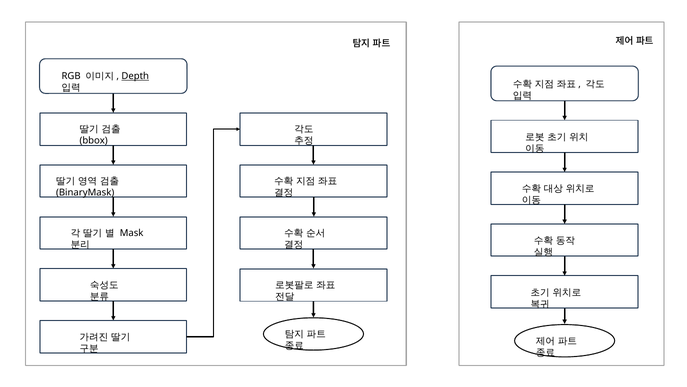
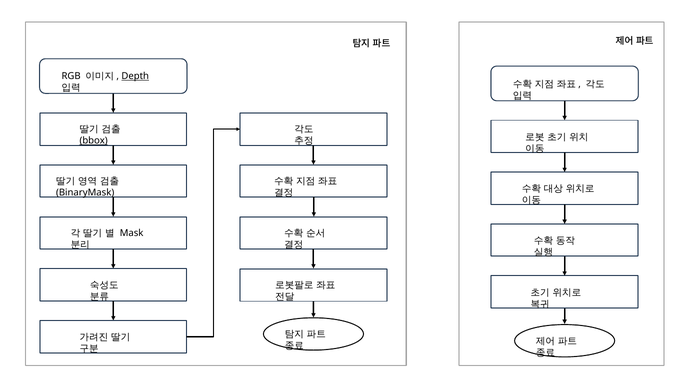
bbox underline: none -> present
